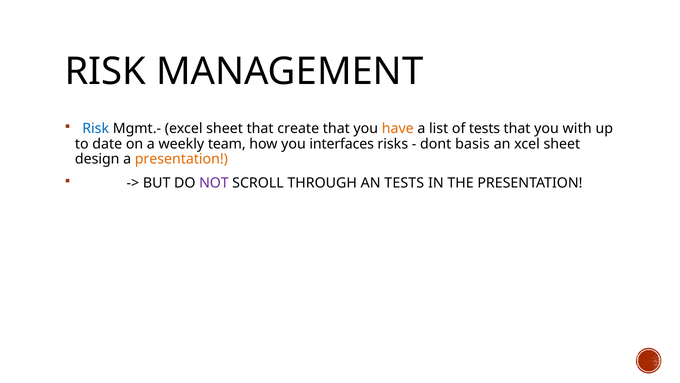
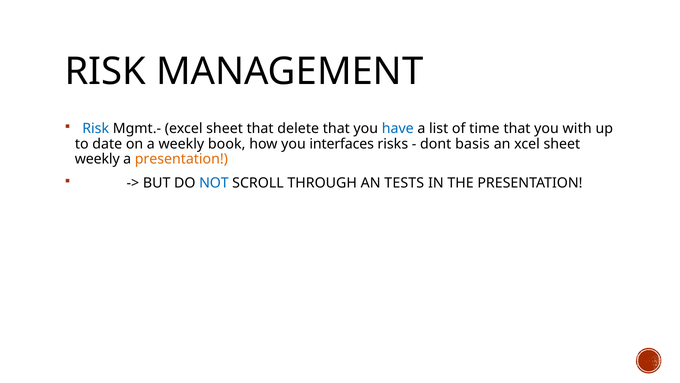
create: create -> delete
have colour: orange -> blue
of tests: tests -> time
team: team -> book
design at (97, 159): design -> weekly
NOT colour: purple -> blue
